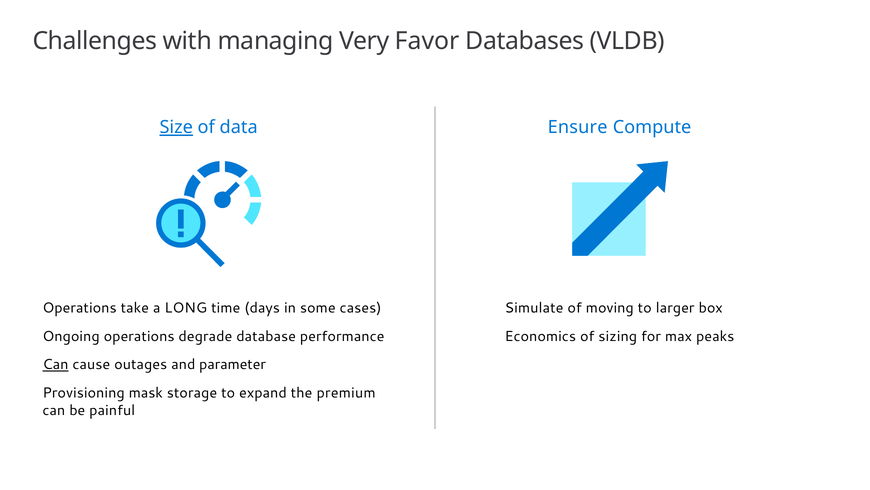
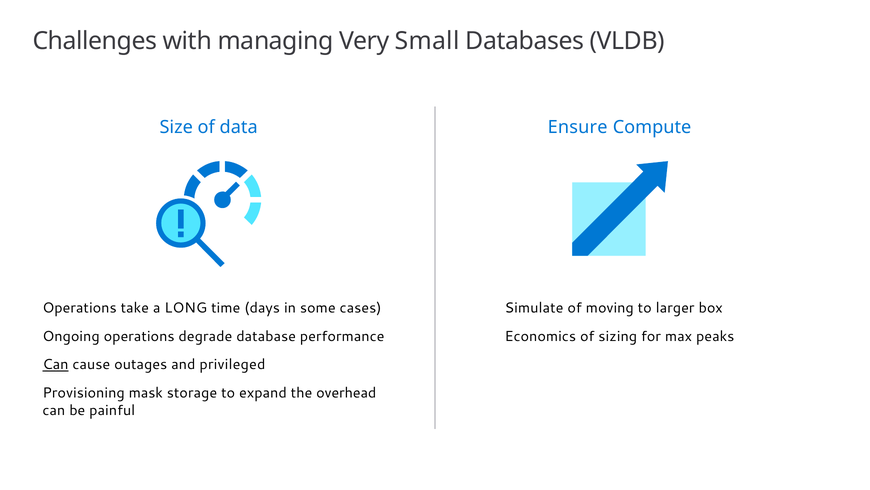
Favor: Favor -> Small
Size underline: present -> none
parameter: parameter -> privileged
premium: premium -> overhead
